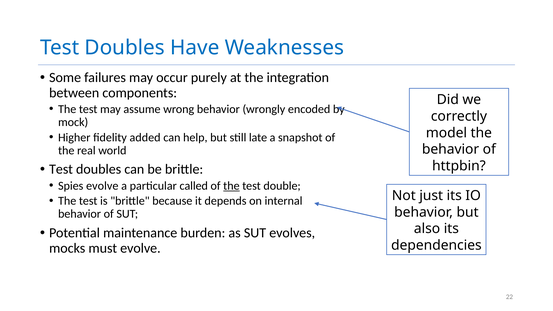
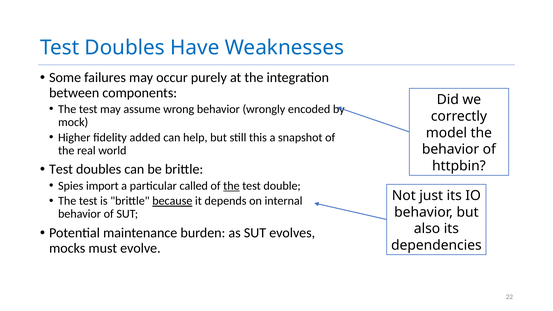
late: late -> this
Spies evolve: evolve -> import
because underline: none -> present
